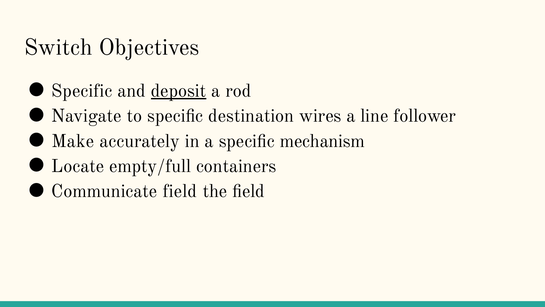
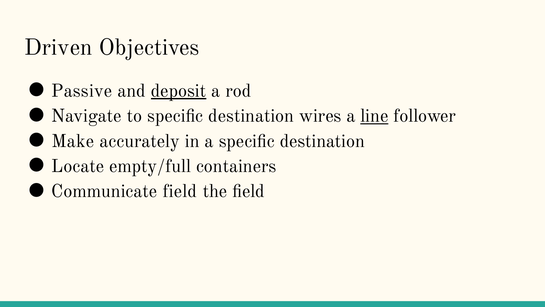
Switch: Switch -> Driven
Specific at (82, 91): Specific -> Passive
line underline: none -> present
a specific mechanism: mechanism -> destination
